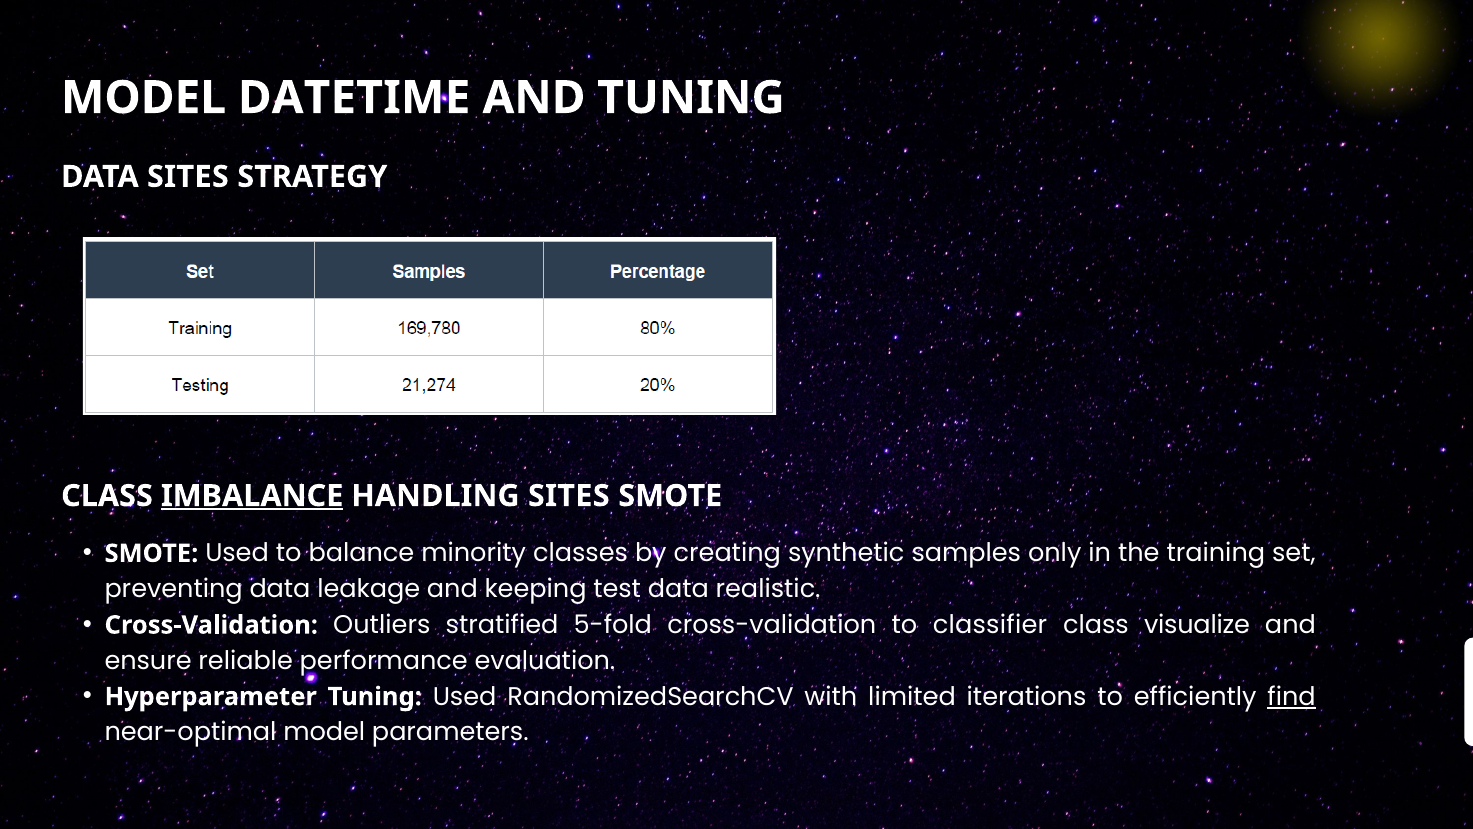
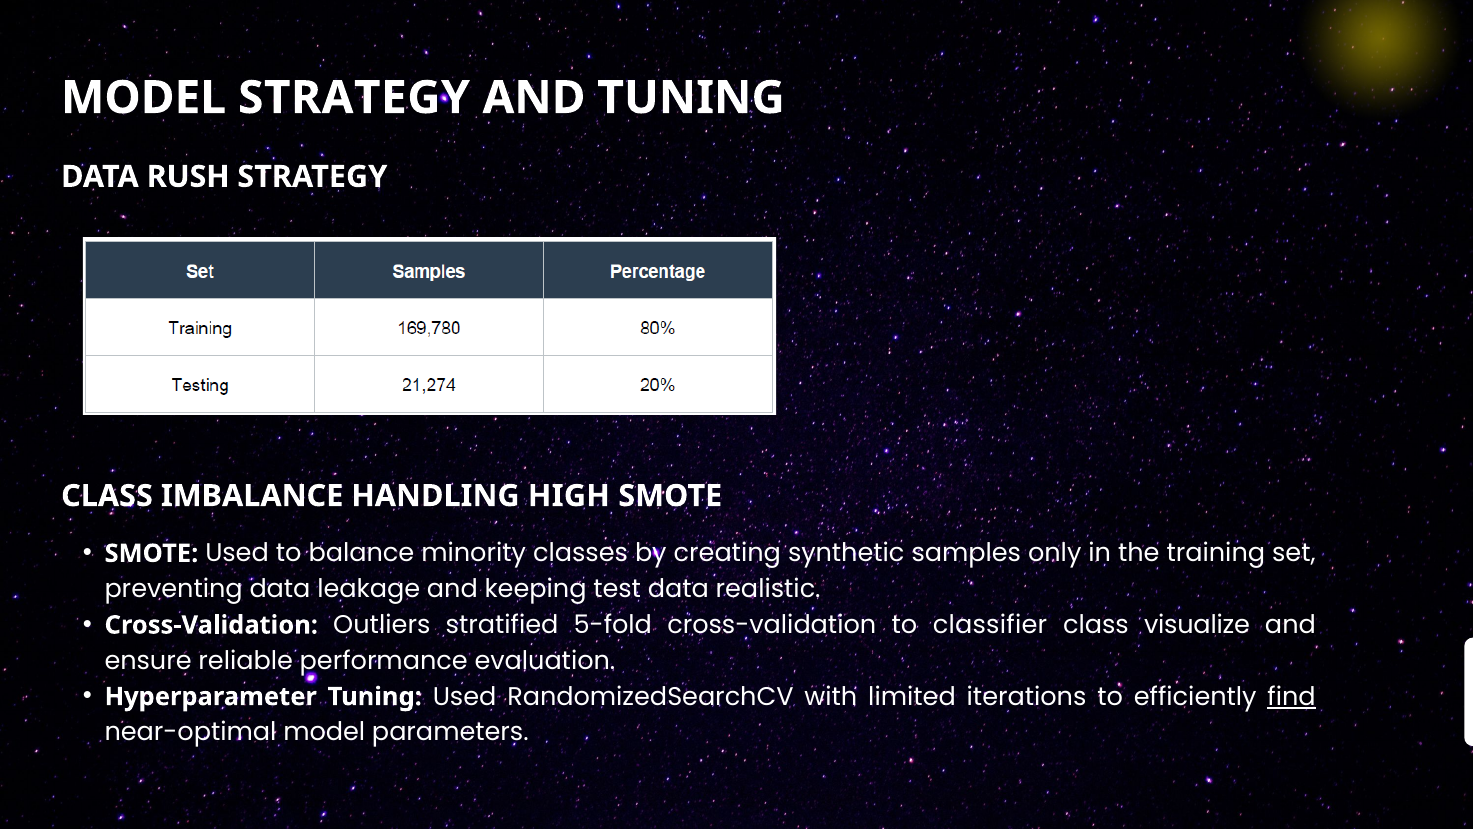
MODEL DATETIME: DATETIME -> STRATEGY
DATA SITES: SITES -> RUSH
IMBALANCE underline: present -> none
HANDLING SITES: SITES -> HIGH
